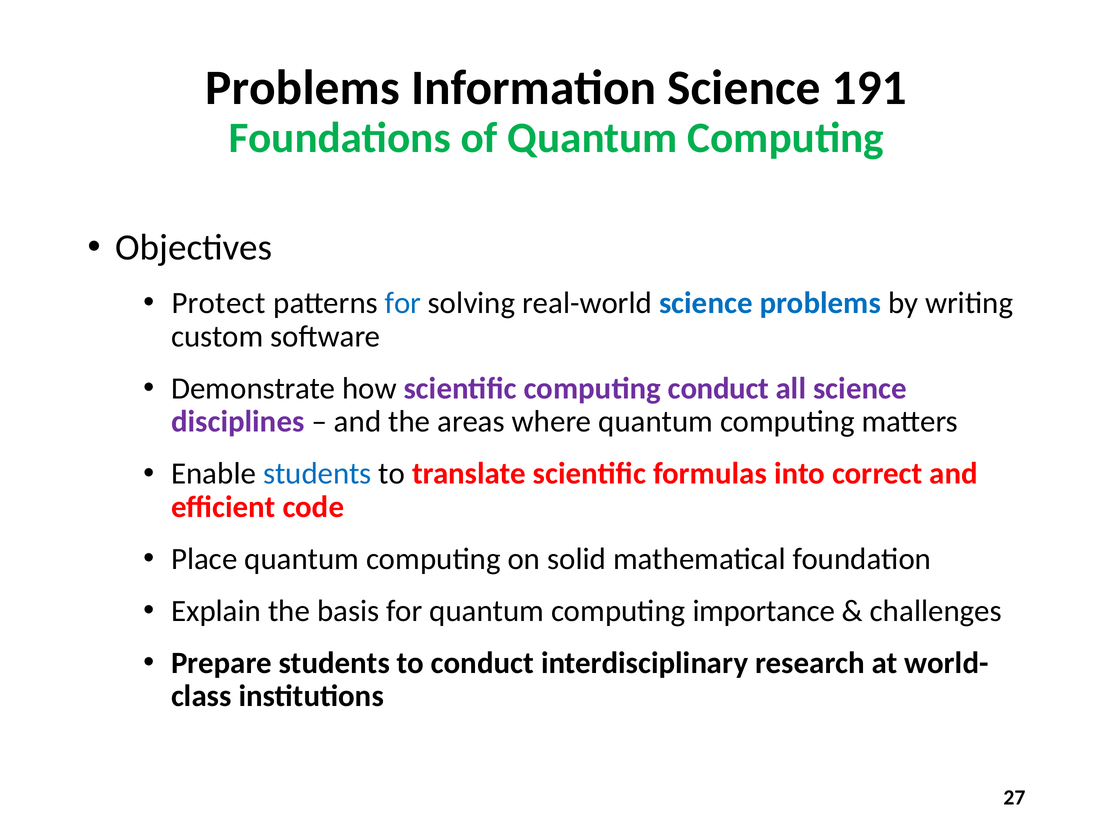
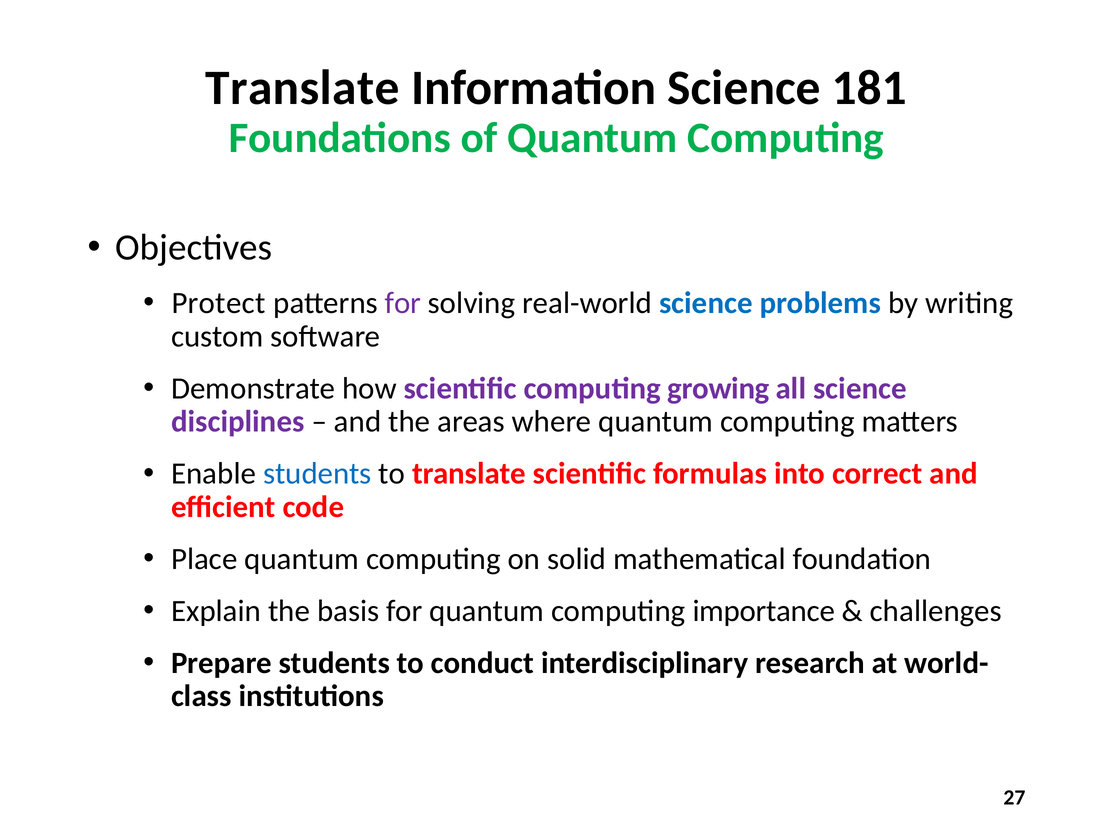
Problems at (303, 88): Problems -> Translate
191: 191 -> 181
for at (403, 303) colour: blue -> purple
computing conduct: conduct -> growing
